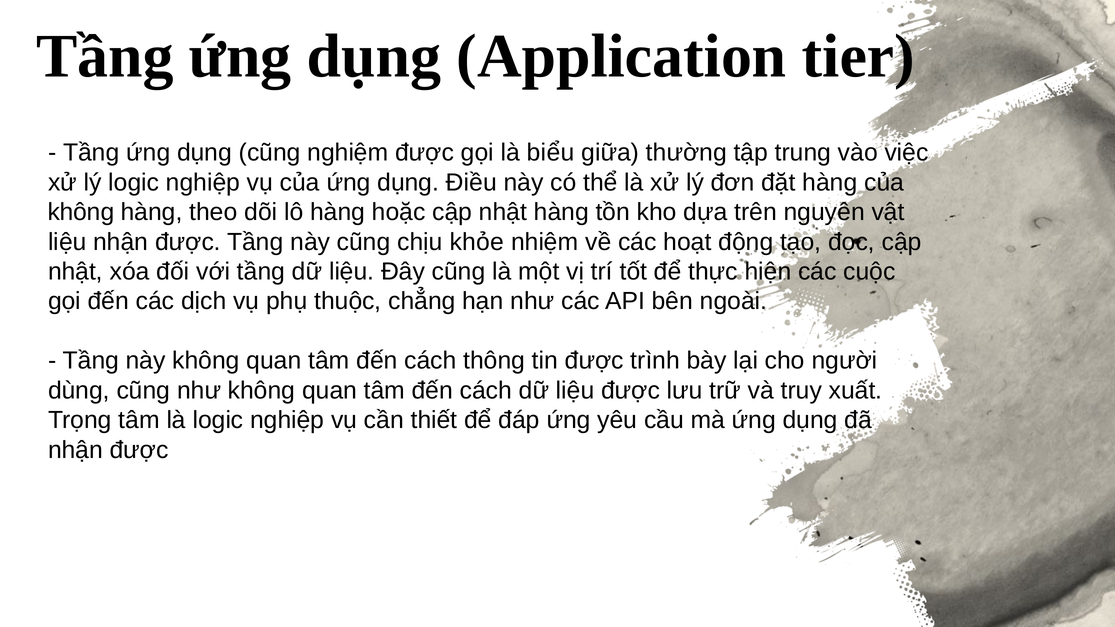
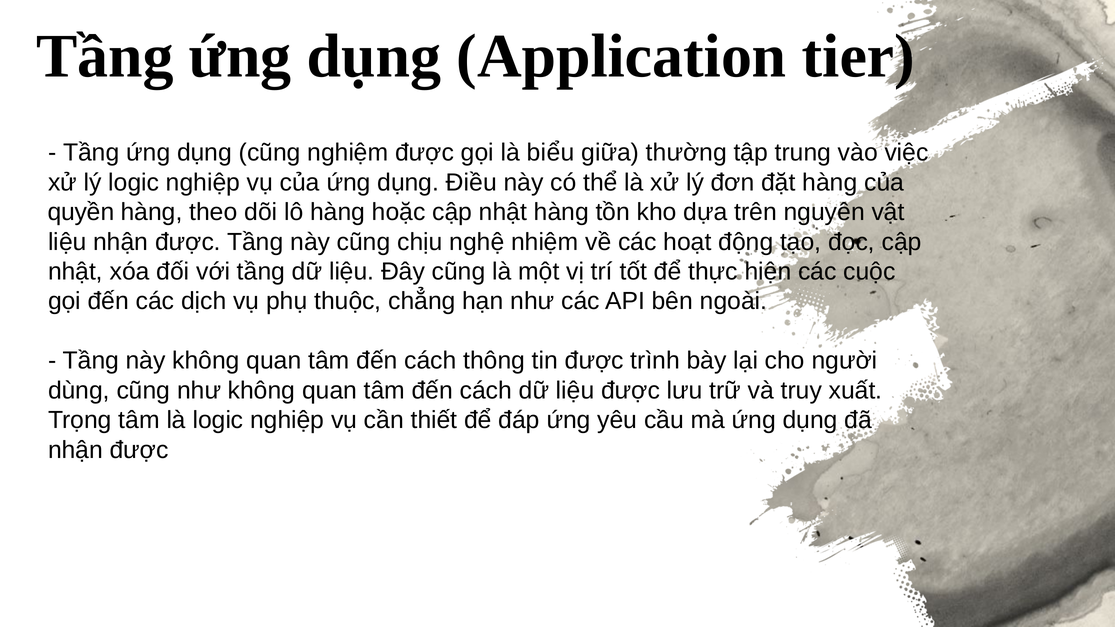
không at (81, 212): không -> quyền
khỏe: khỏe -> nghệ
